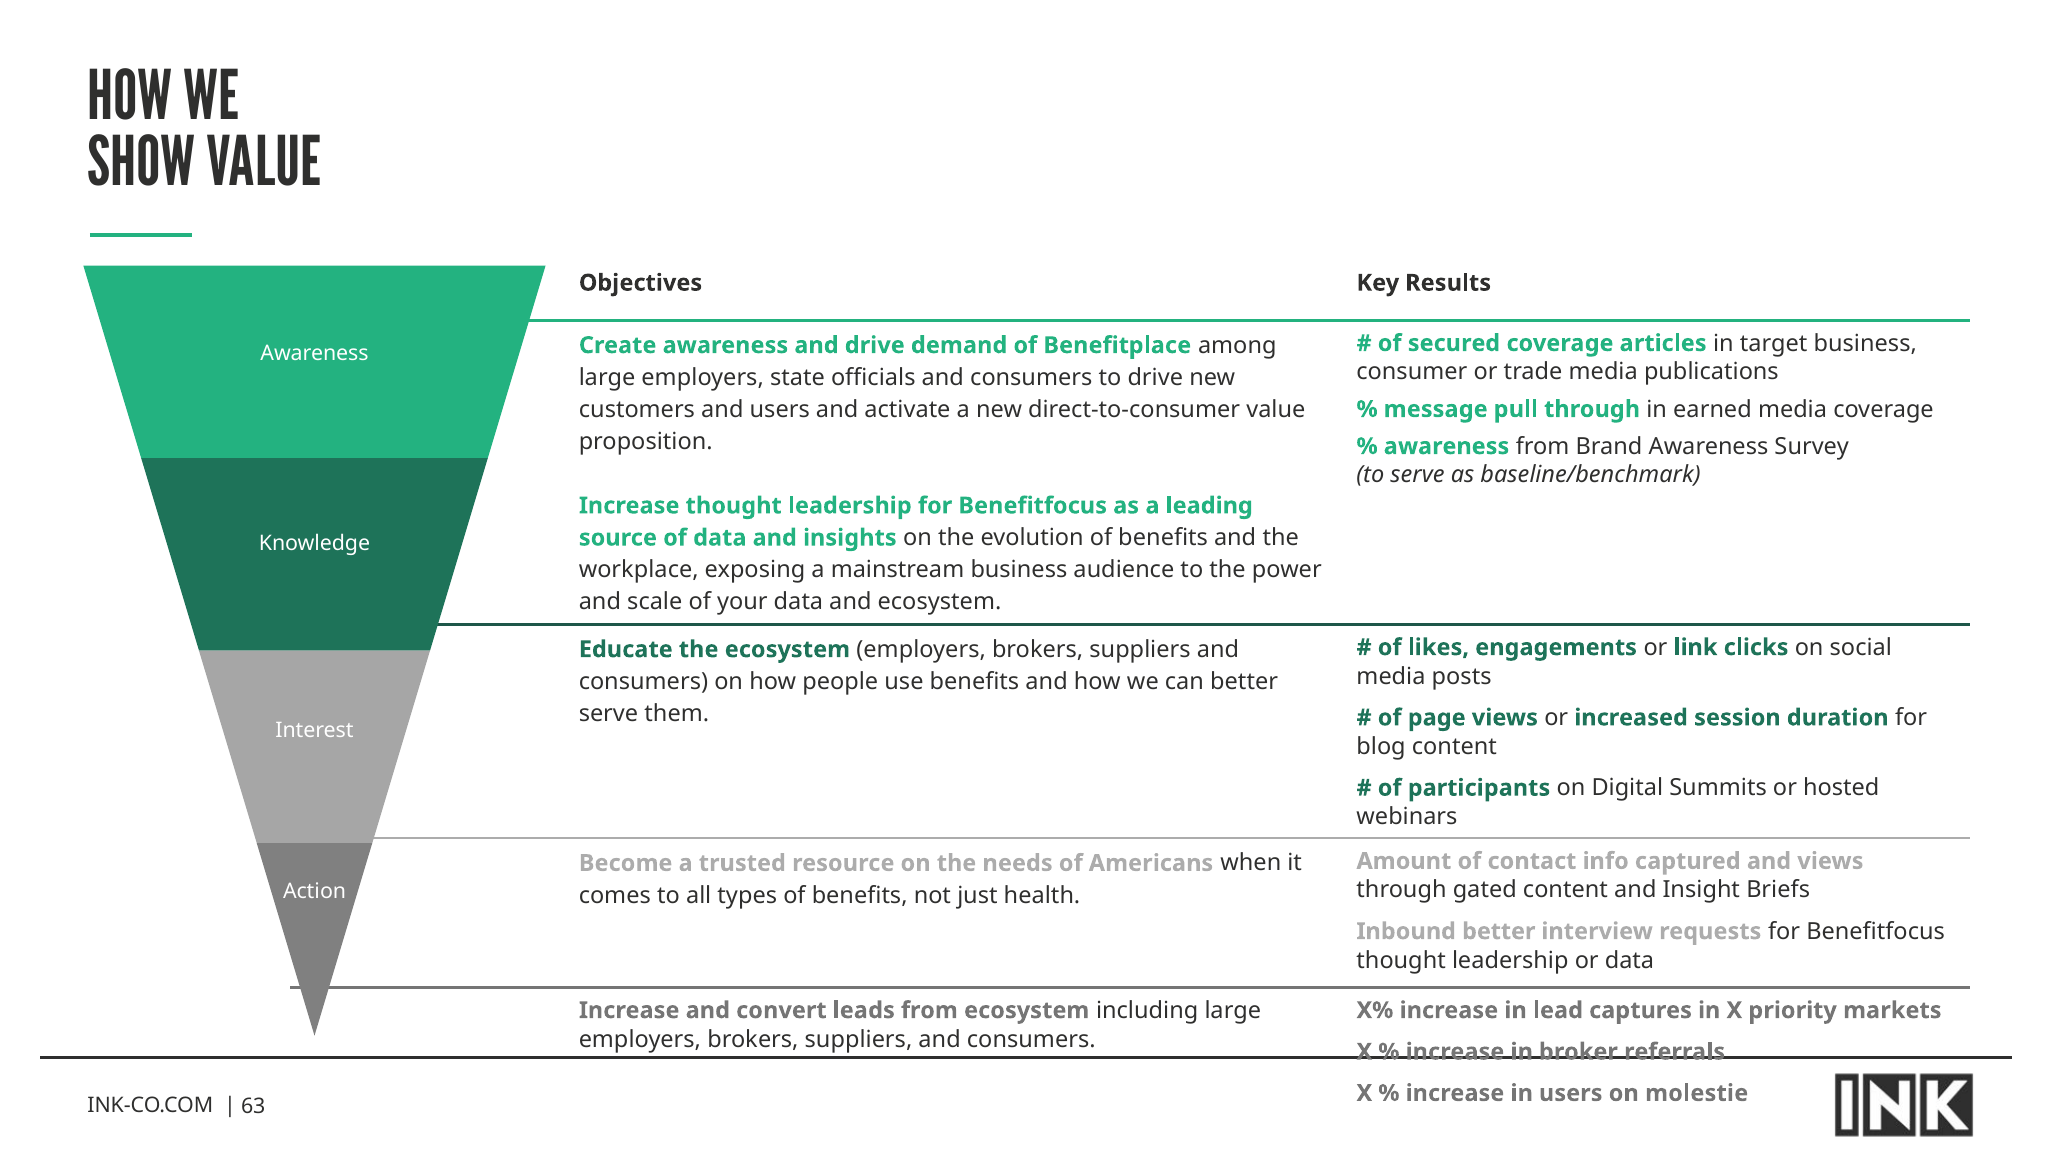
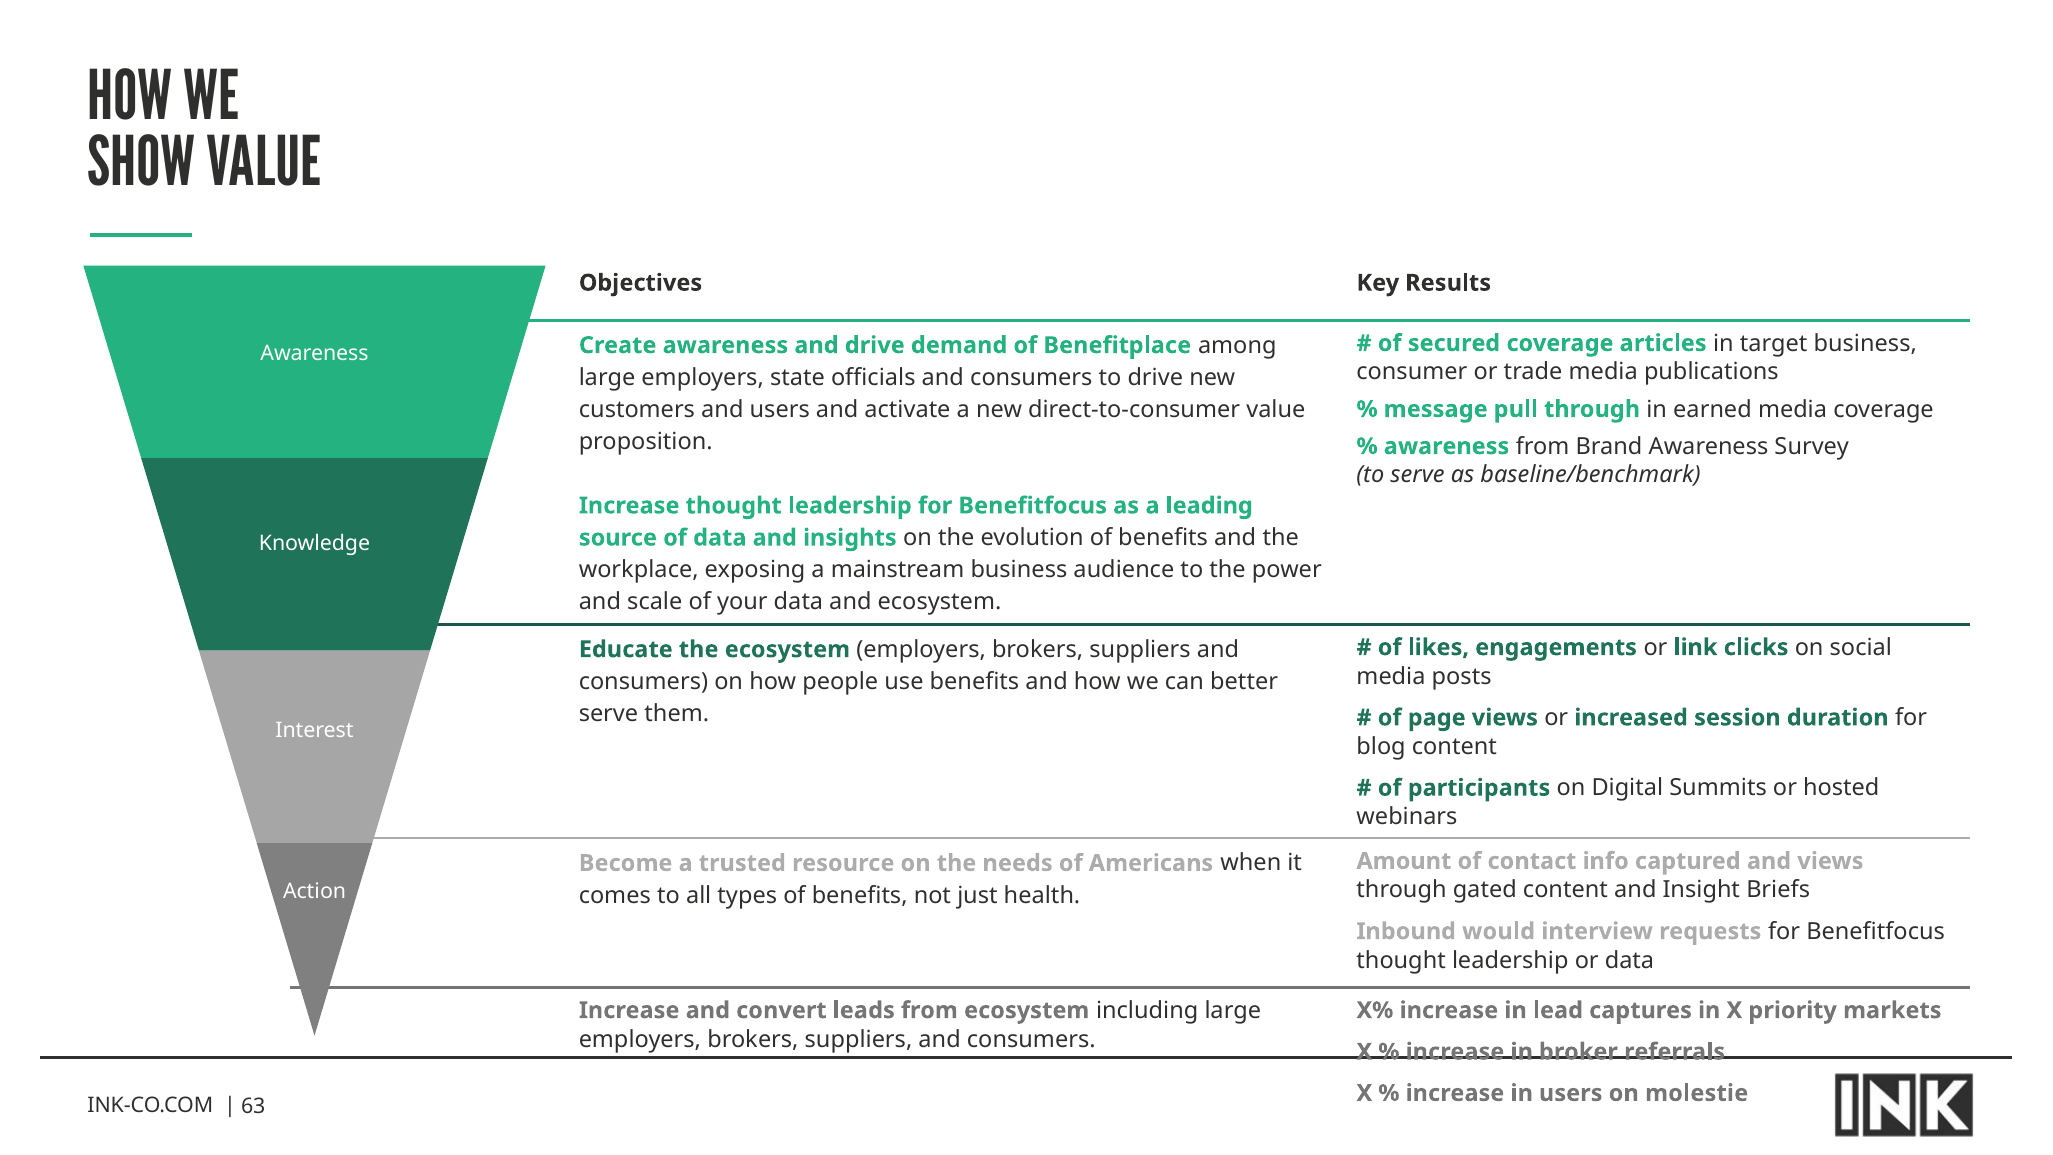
Inbound better: better -> would
